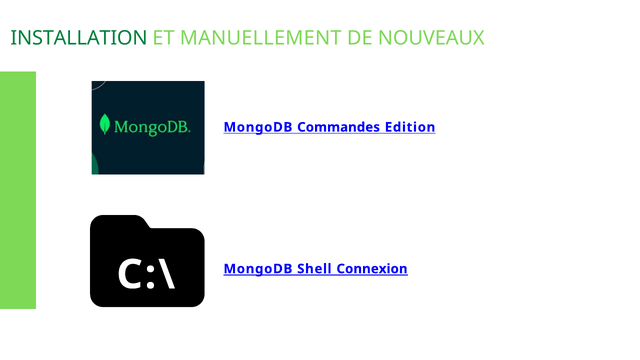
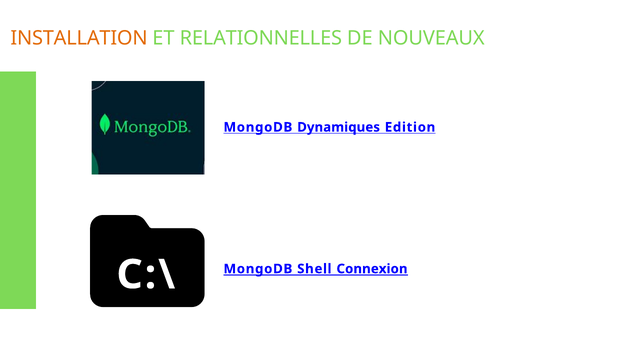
INSTALLATION colour: green -> orange
MANUELLEMENT: MANUELLEMENT -> RELATIONNELLES
Commandes: Commandes -> Dynamiques
